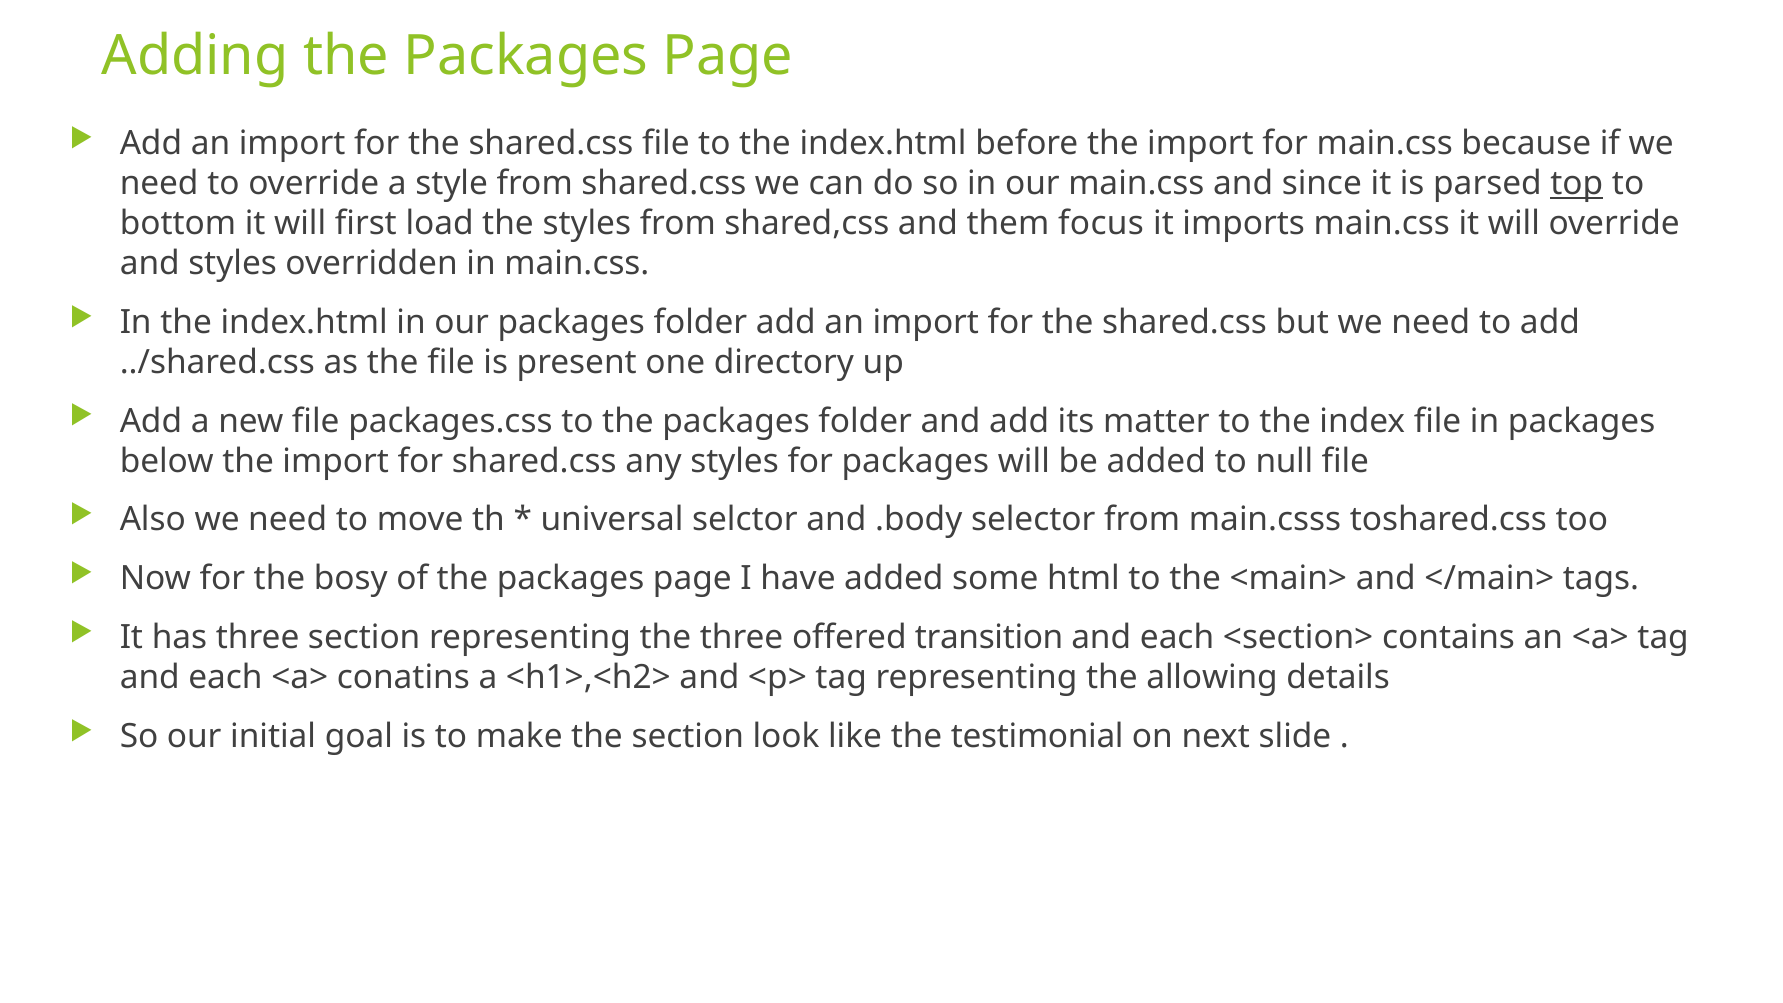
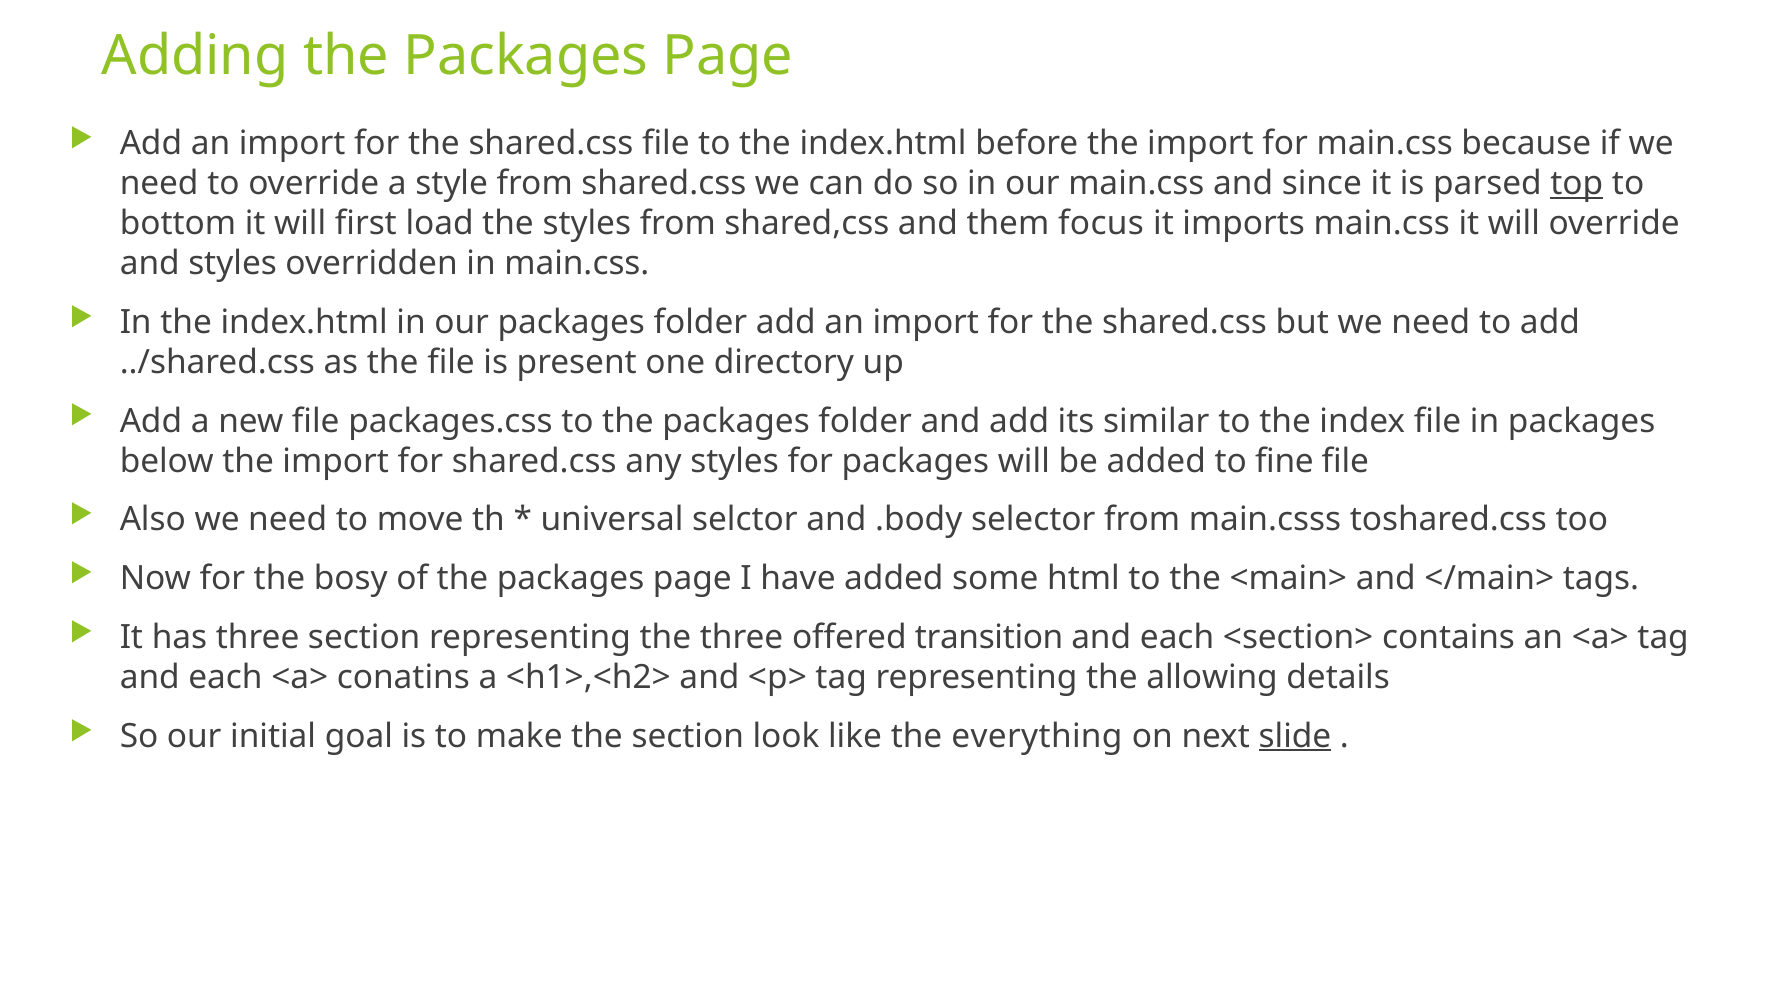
matter: matter -> similar
null: null -> fine
testimonial: testimonial -> everything
slide underline: none -> present
